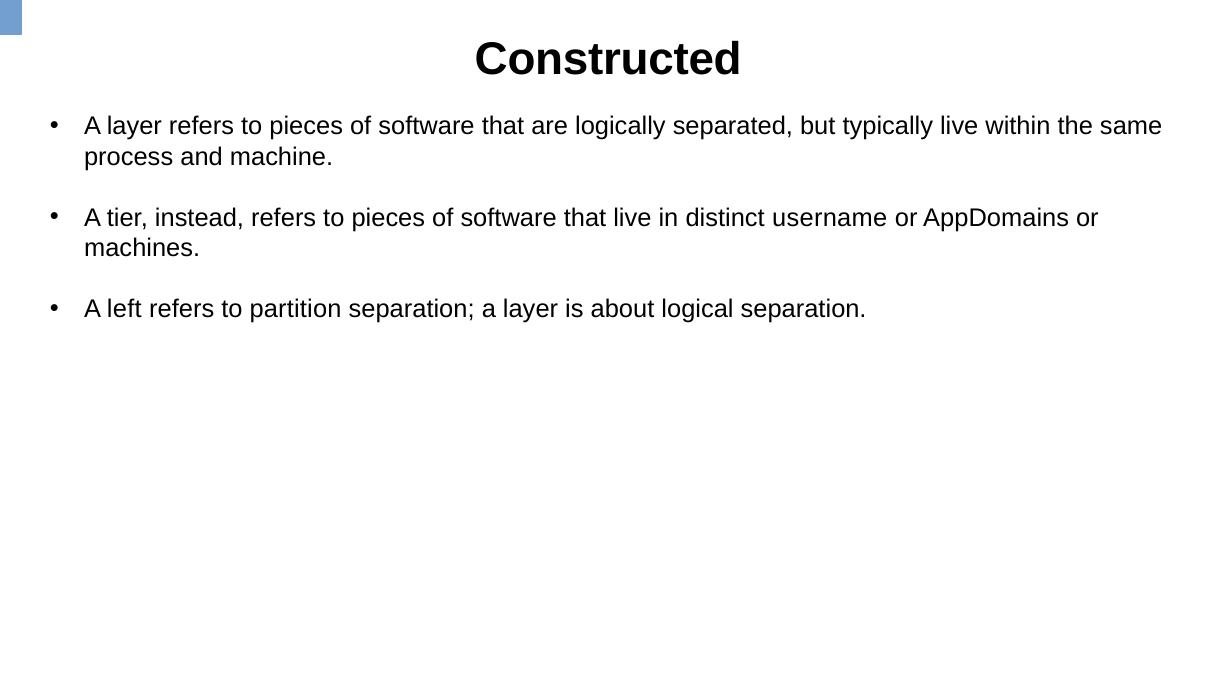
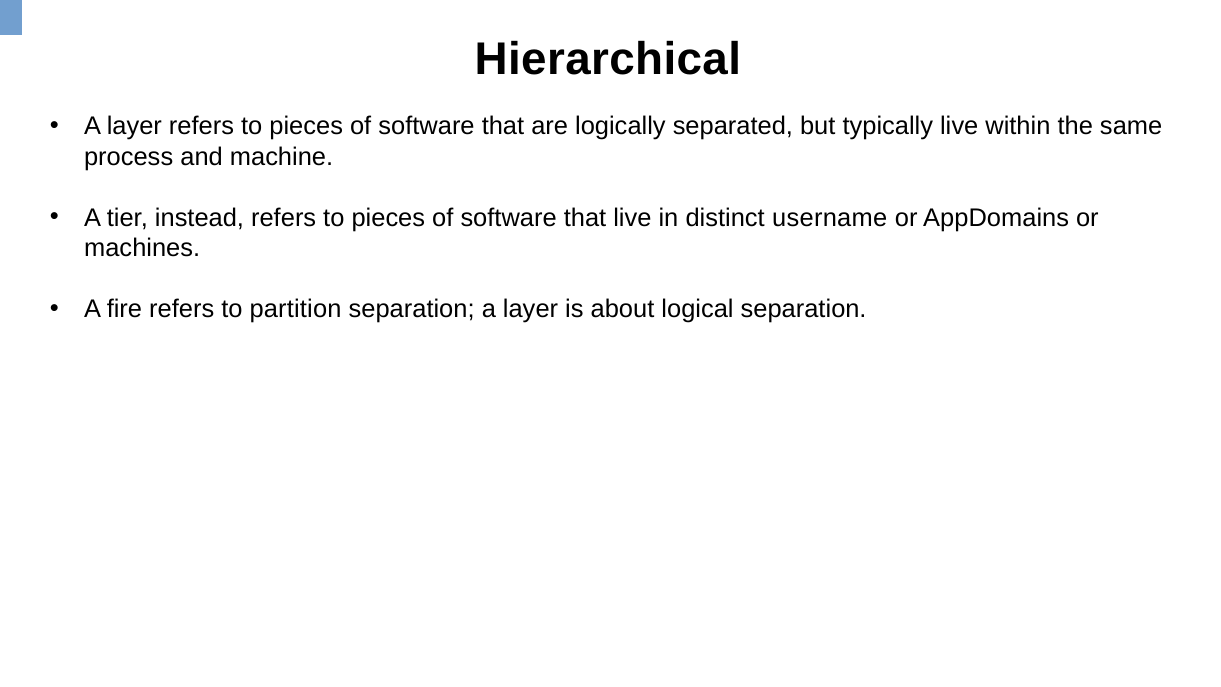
Constructed: Constructed -> Hierarchical
left: left -> fire
